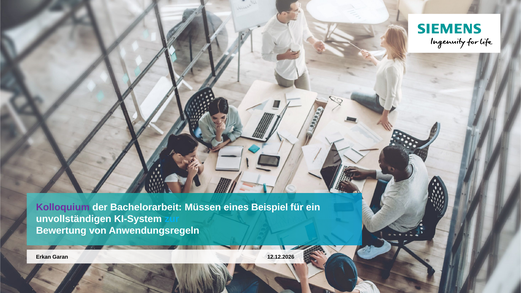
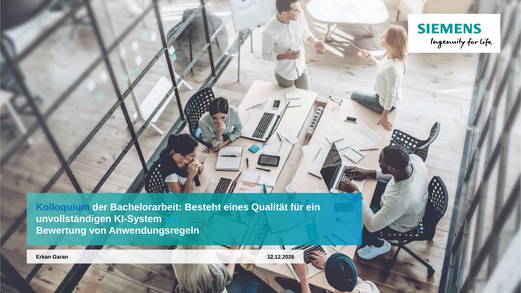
Kolloquium colour: purple -> blue
Müssen: Müssen -> Besteht
Beispiel: Beispiel -> Qualität
